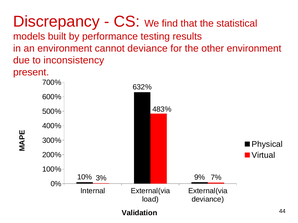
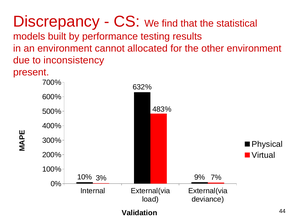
cannot deviance: deviance -> allocated
